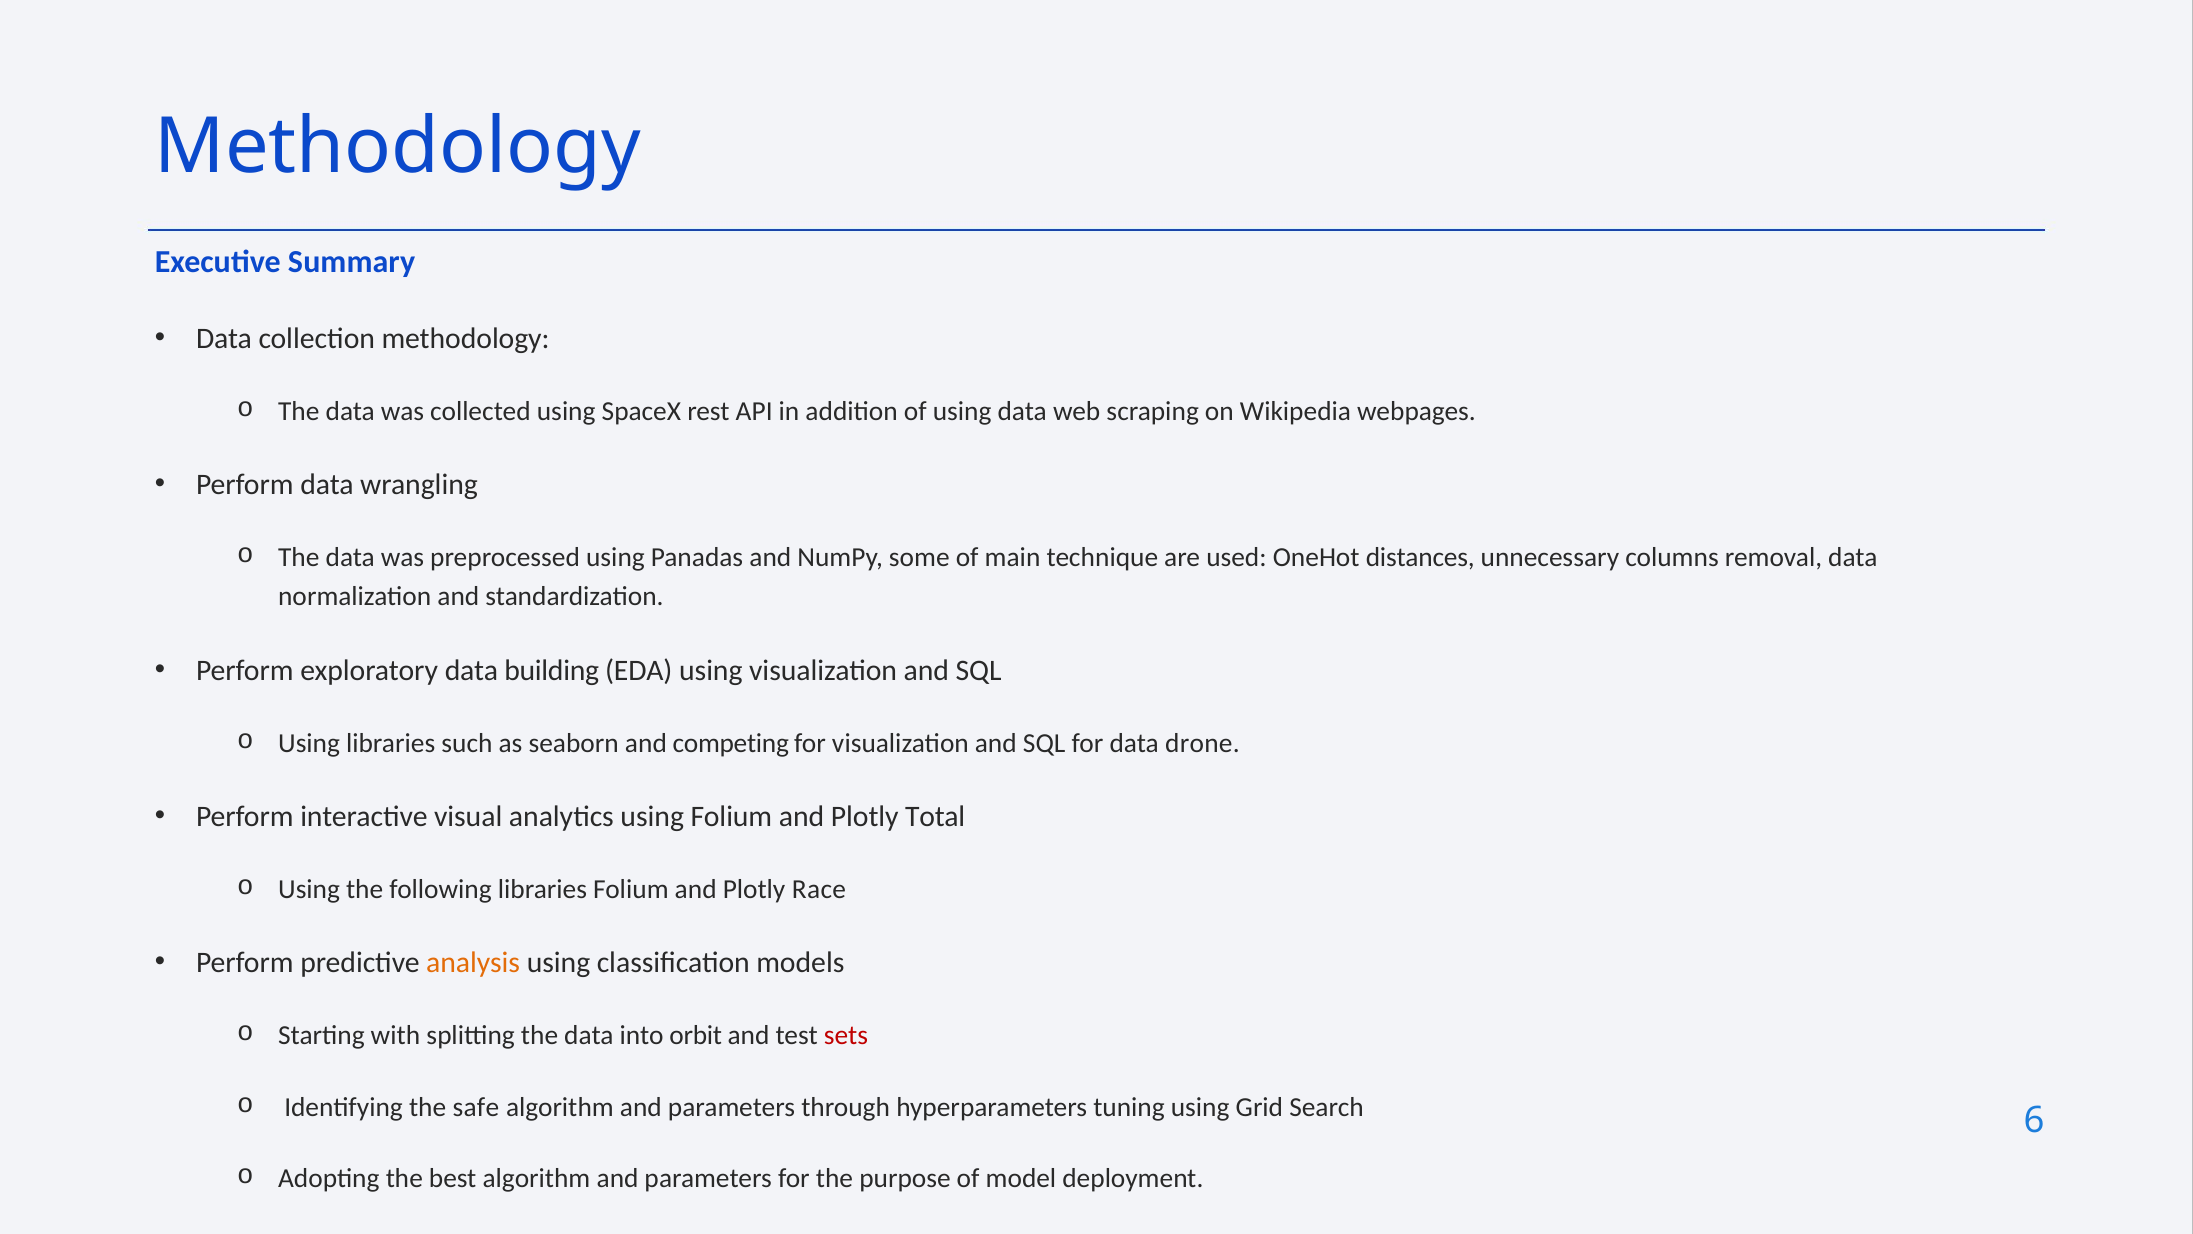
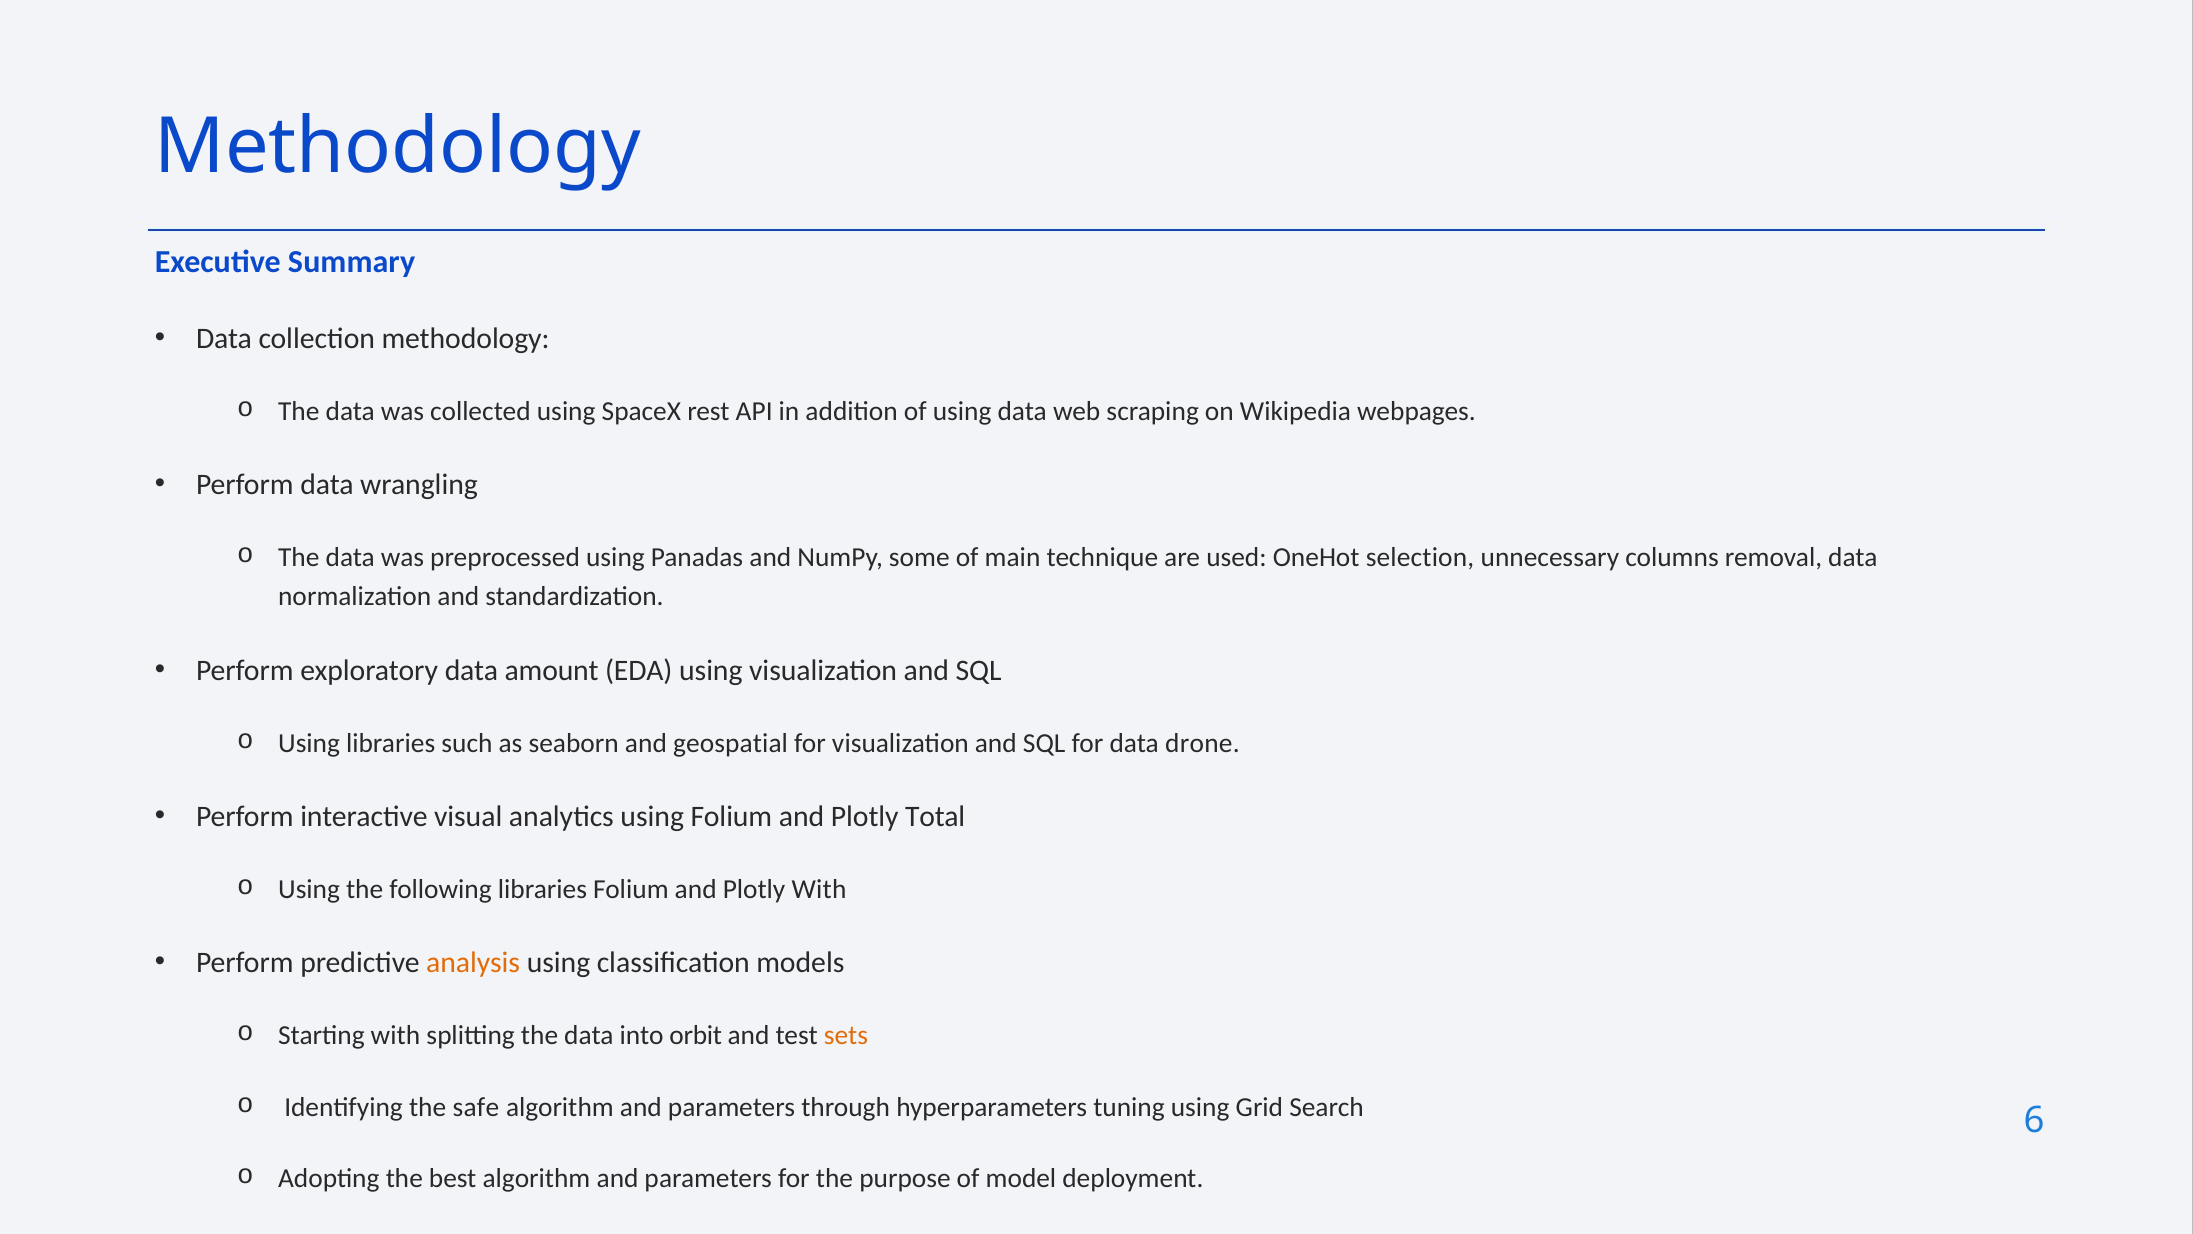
distances: distances -> selection
building: building -> amount
competing: competing -> geospatial
Plotly Race: Race -> With
sets colour: red -> orange
